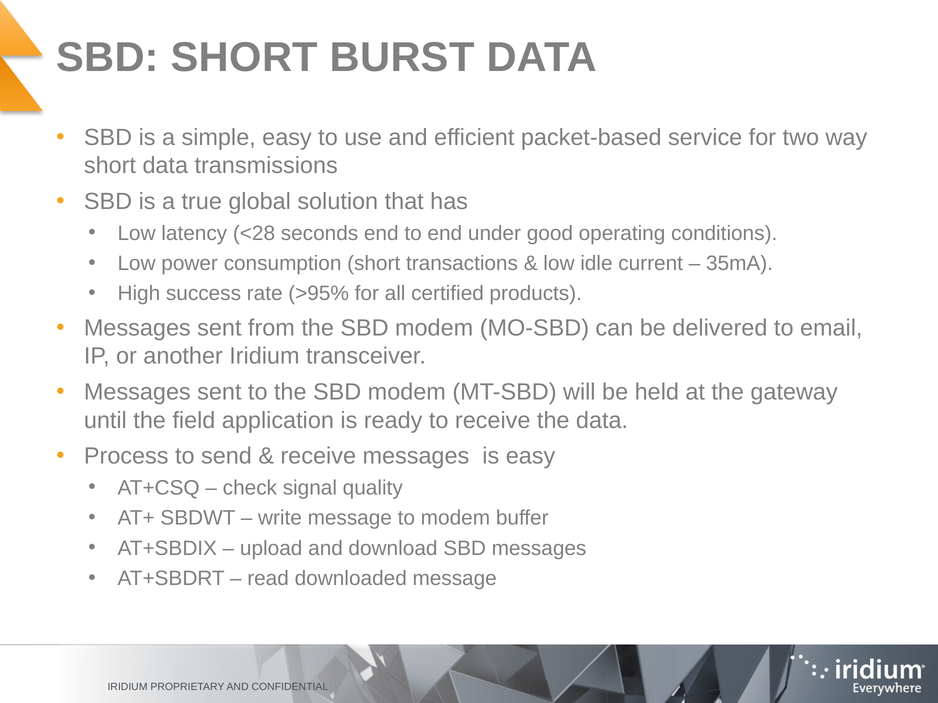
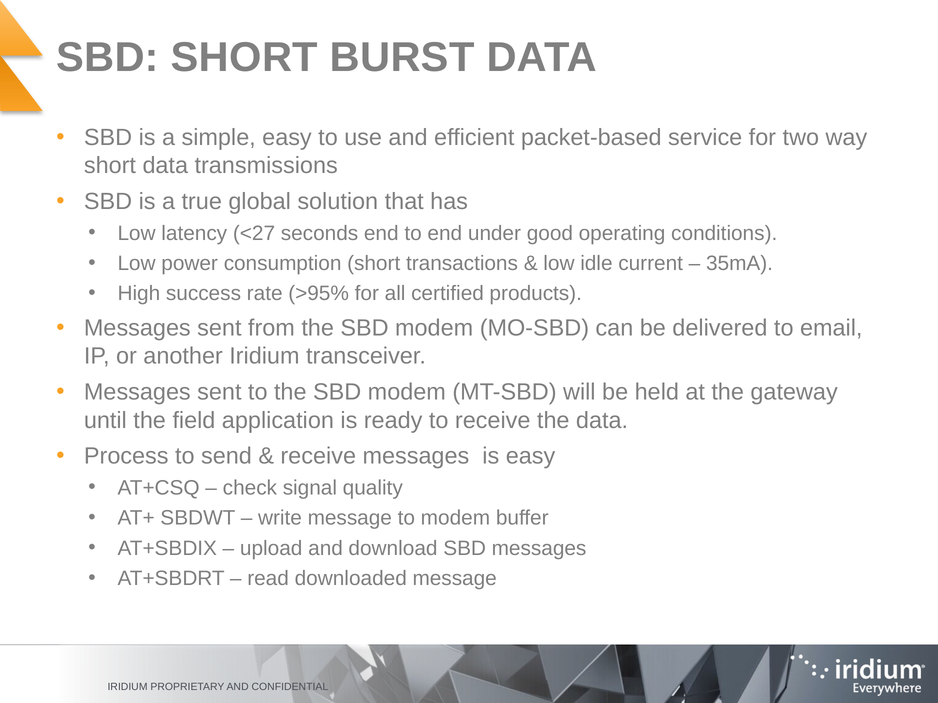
<28: <28 -> <27
